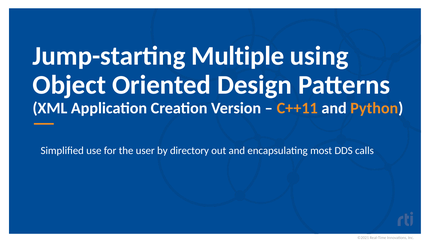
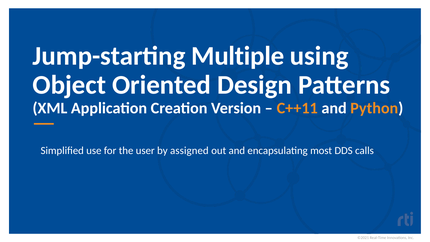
directory: directory -> assigned
